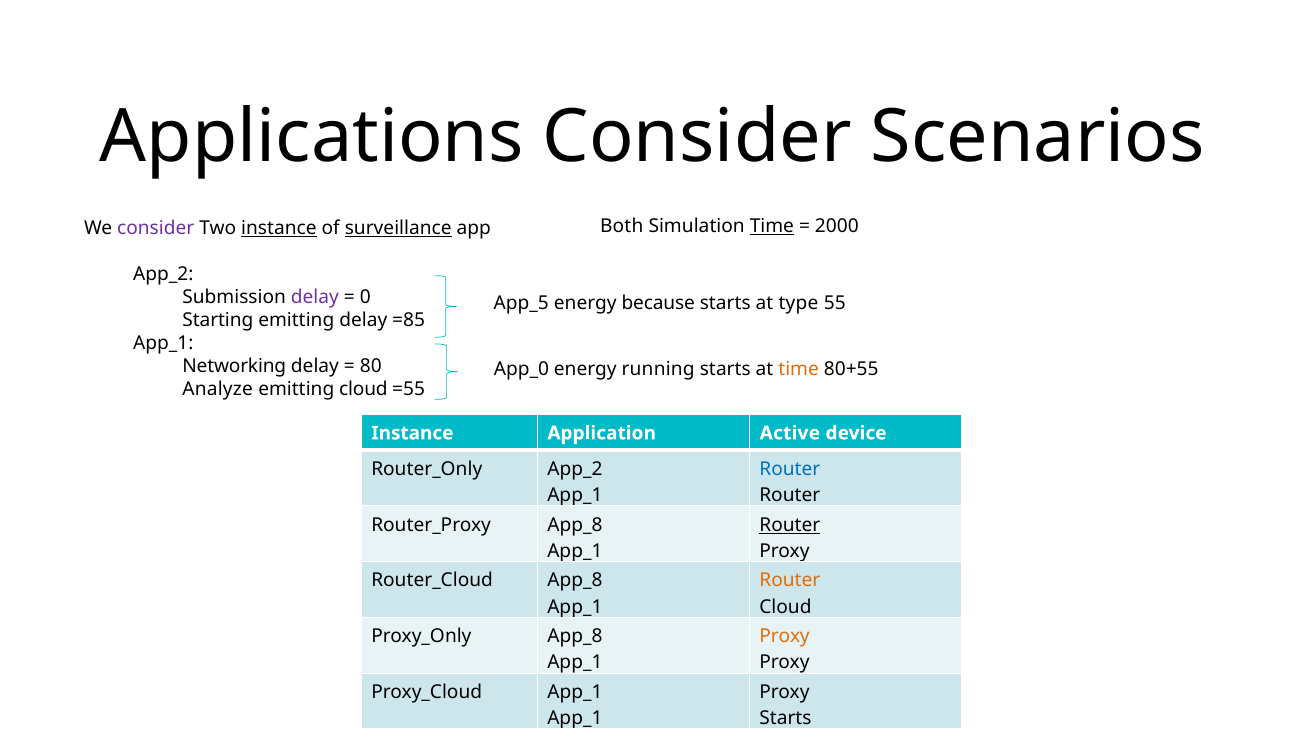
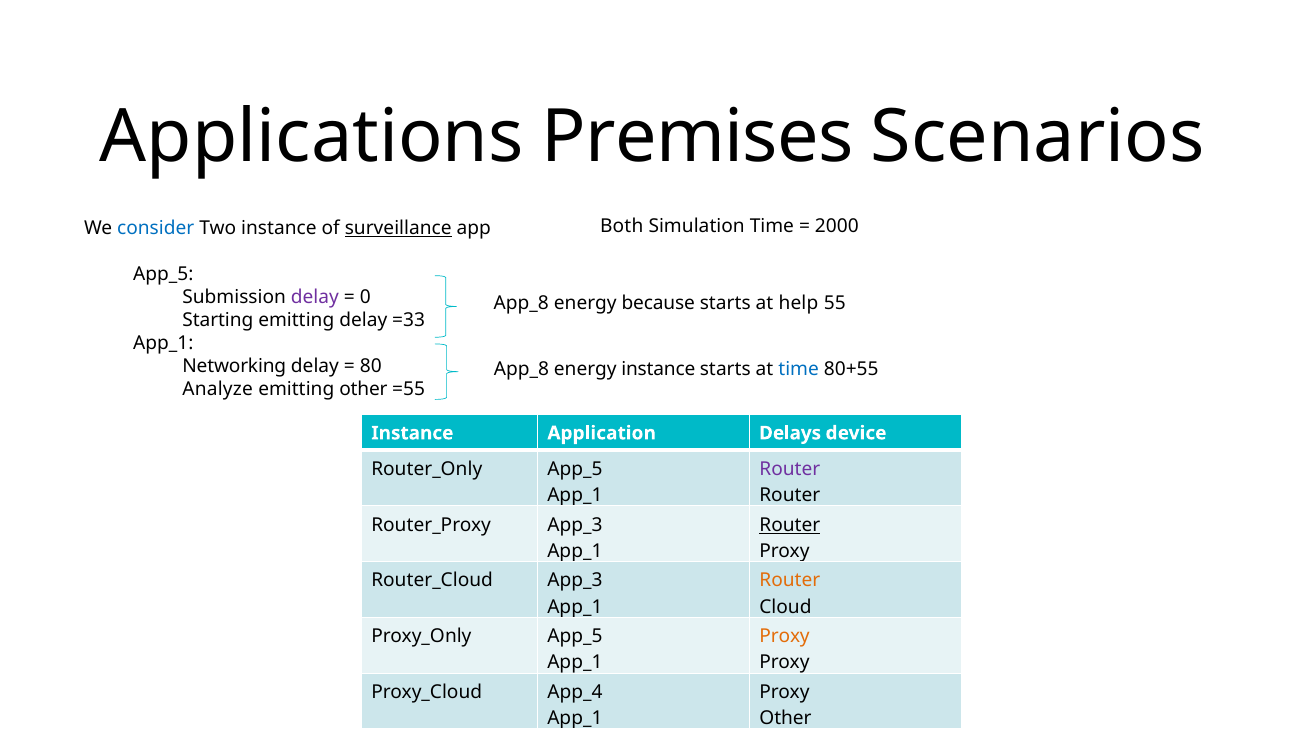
Applications Consider: Consider -> Premises
Time at (772, 227) underline: present -> none
consider at (156, 228) colour: purple -> blue
instance at (279, 228) underline: present -> none
App_2 at (163, 274): App_2 -> App_5
App_5 at (521, 303): App_5 -> App_8
type: type -> help
=85: =85 -> =33
App_0 at (521, 370): App_0 -> App_8
energy running: running -> instance
time at (799, 370) colour: orange -> blue
emitting cloud: cloud -> other
Active: Active -> Delays
App_2 at (575, 469): App_2 -> App_5
Router at (790, 469) colour: blue -> purple
App_8 at (575, 525): App_8 -> App_3
App_8 at (575, 581): App_8 -> App_3
App_8 at (575, 637): App_8 -> App_5
App_1 at (575, 693): App_1 -> App_4
Starts at (785, 719): Starts -> Other
